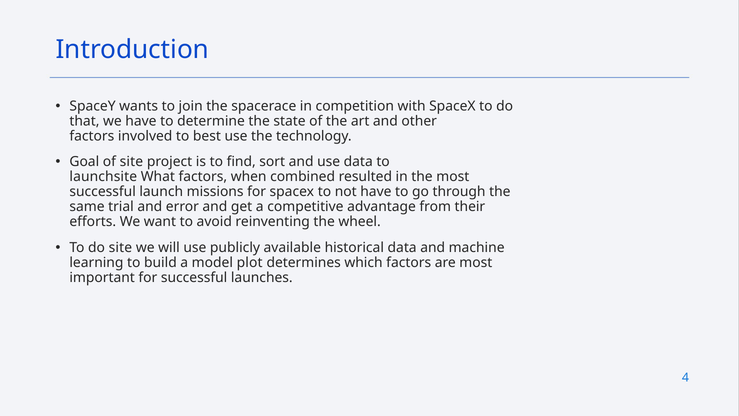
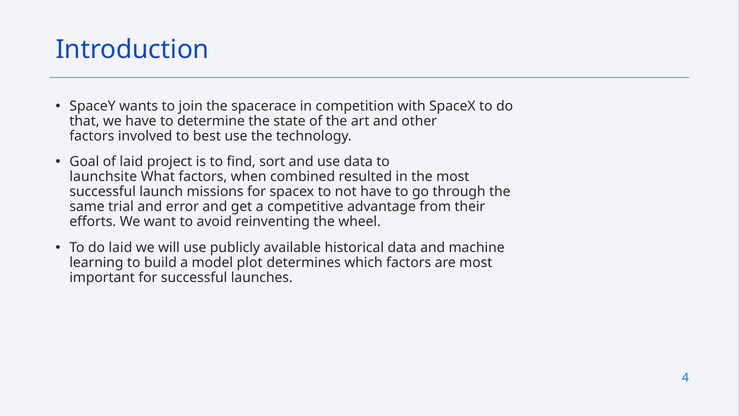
of site: site -> laid
do site: site -> laid
